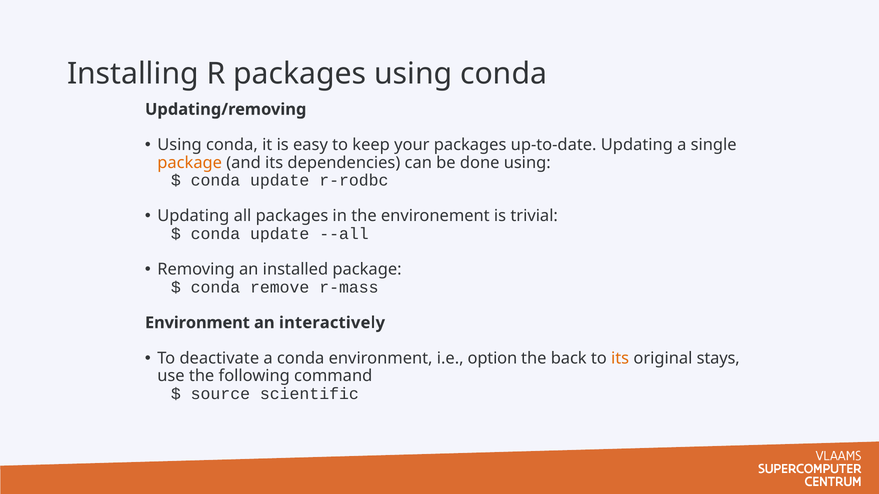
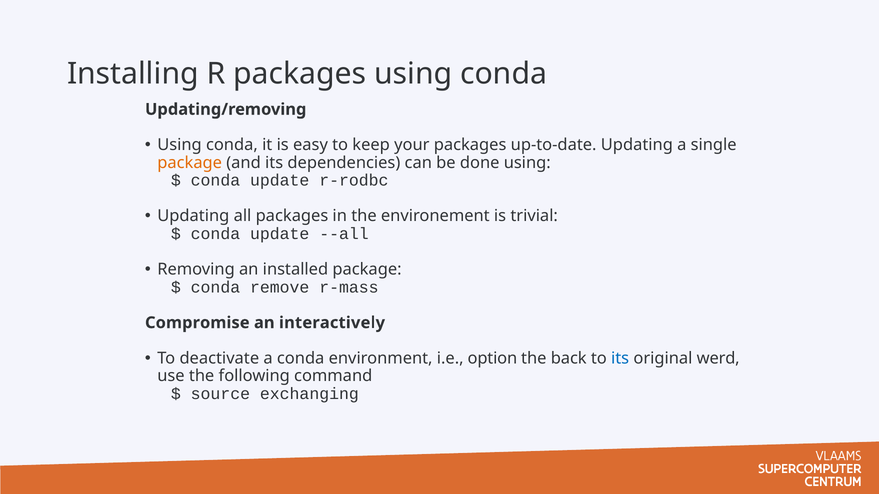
Environment at (197, 323): Environment -> Compromise
its at (620, 359) colour: orange -> blue
stays: stays -> werd
scientific: scientific -> exchanging
